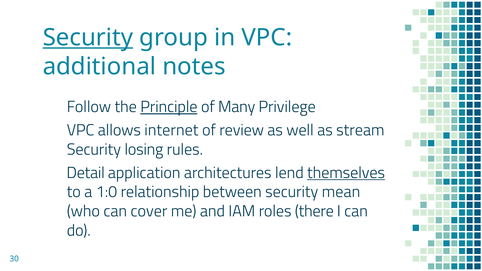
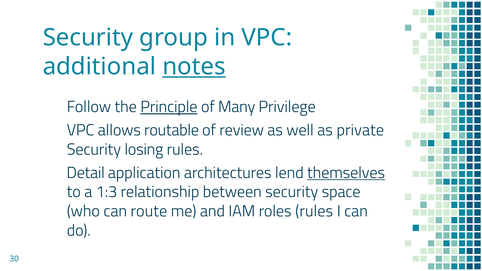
Security at (88, 38) underline: present -> none
notes underline: none -> present
internet: internet -> routable
stream: stream -> private
1:0: 1:0 -> 1:3
mean: mean -> space
cover: cover -> route
roles there: there -> rules
